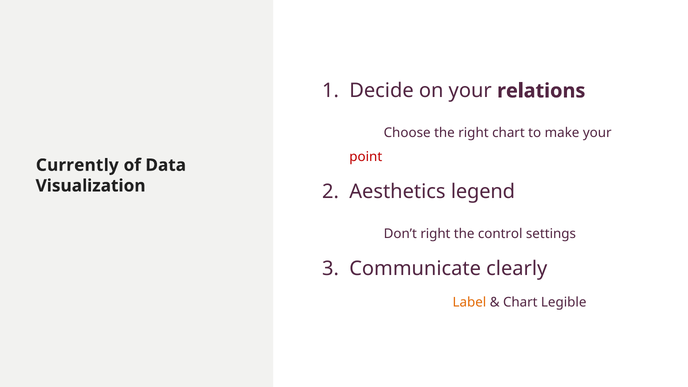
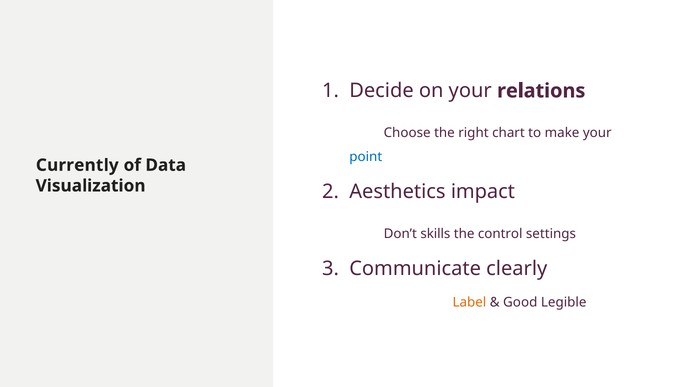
point colour: red -> blue
legend: legend -> impact
Don’t right: right -> skills
Chart at (520, 302): Chart -> Good
